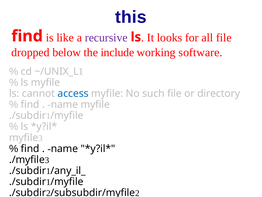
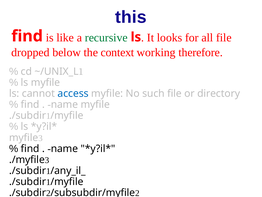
recursive colour: purple -> green
include: include -> context
software: software -> therefore
